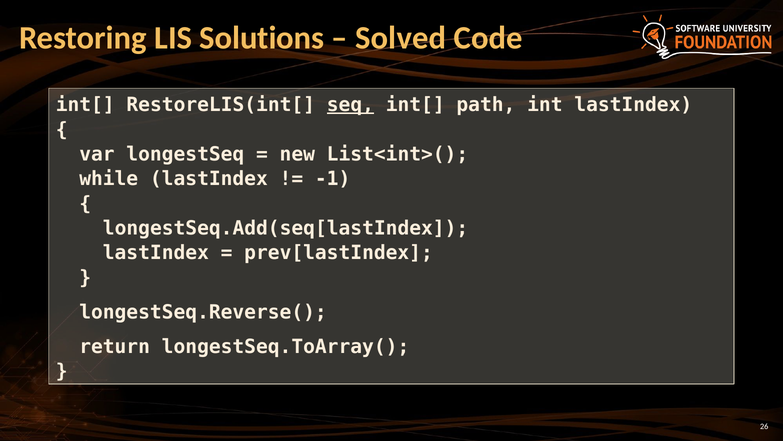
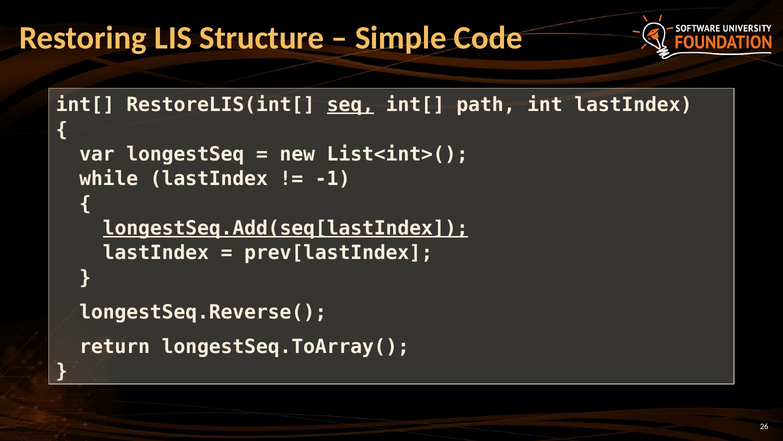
Solutions: Solutions -> Structure
Solved: Solved -> Simple
longestSeq.Add(seq[lastIndex underline: none -> present
